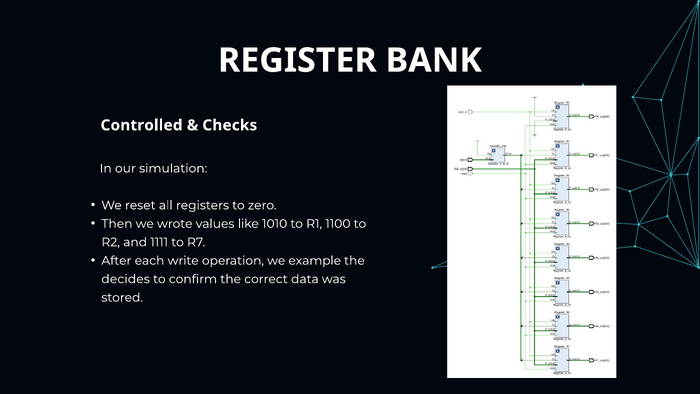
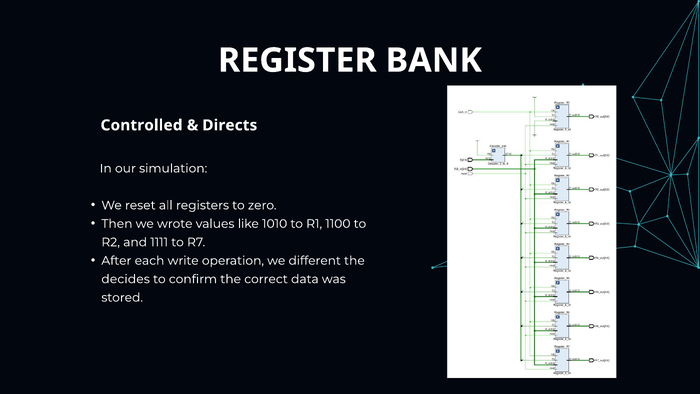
Checks: Checks -> Directs
example: example -> different
